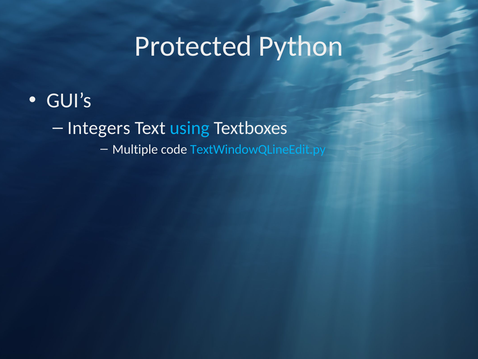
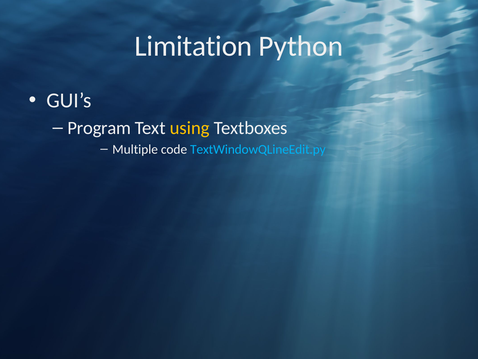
Protected: Protected -> Limitation
Integers: Integers -> Program
using colour: light blue -> yellow
